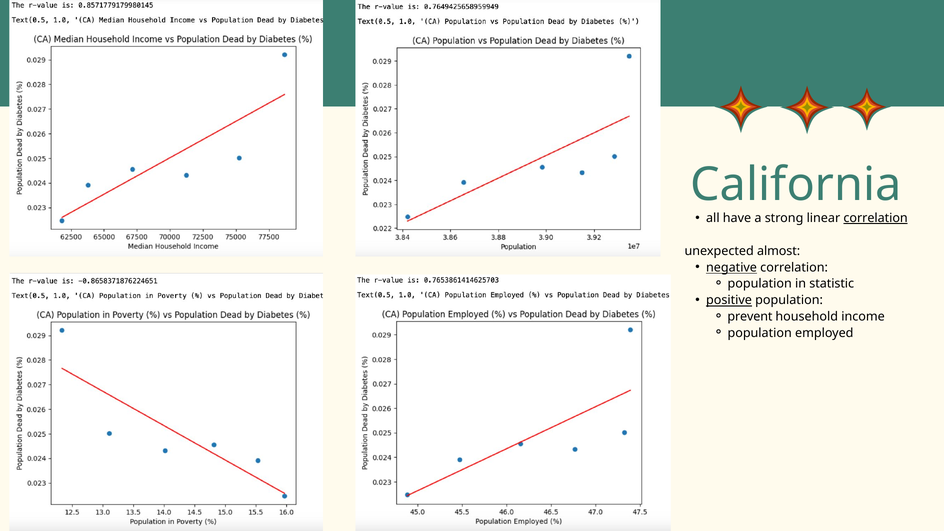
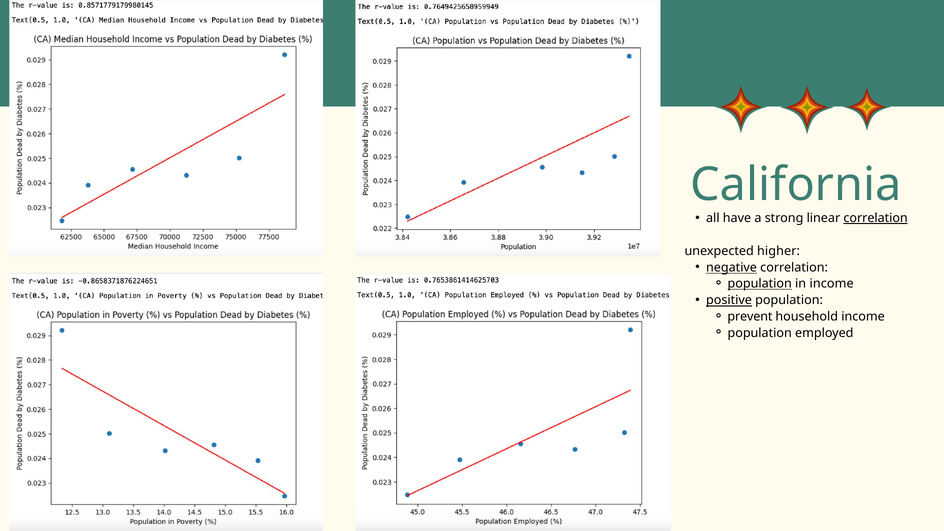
almost: almost -> higher
population at (760, 284) underline: none -> present
in statistic: statistic -> income
